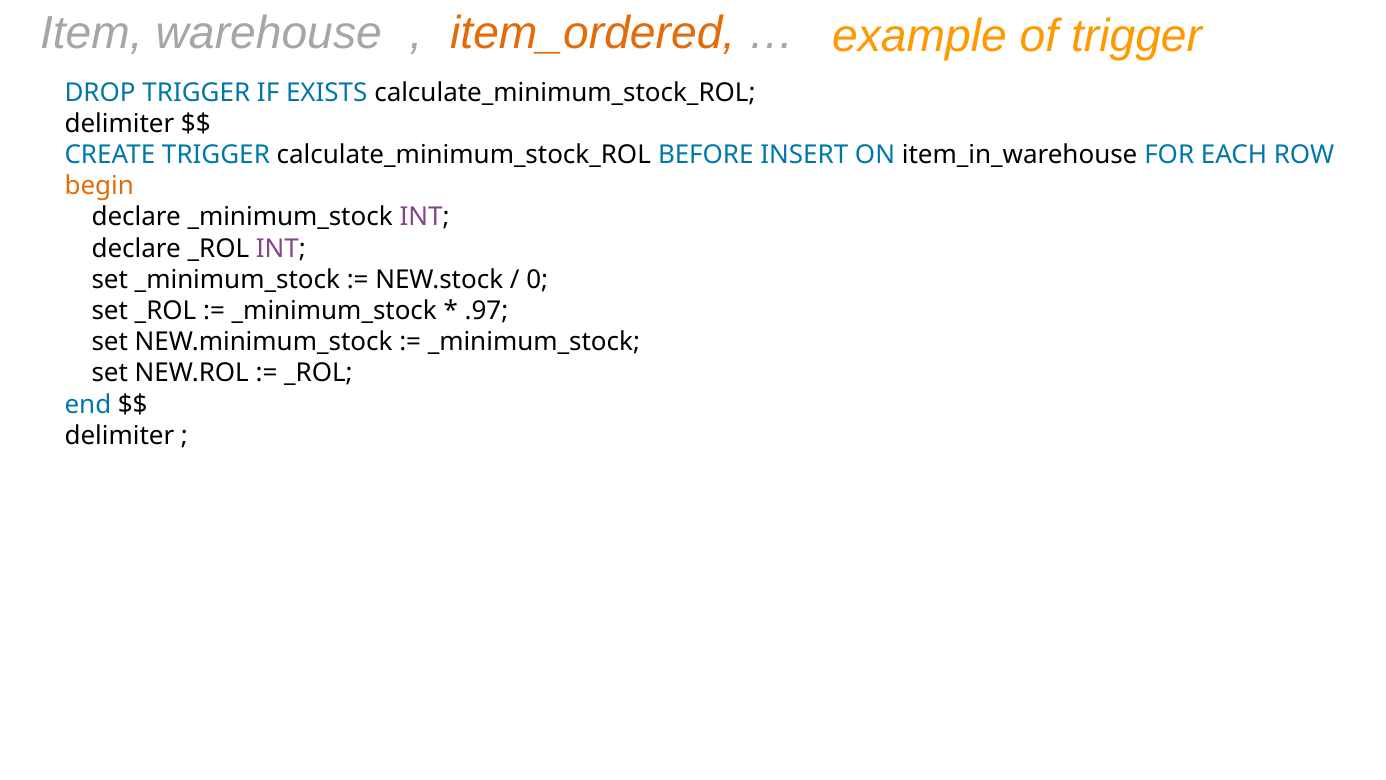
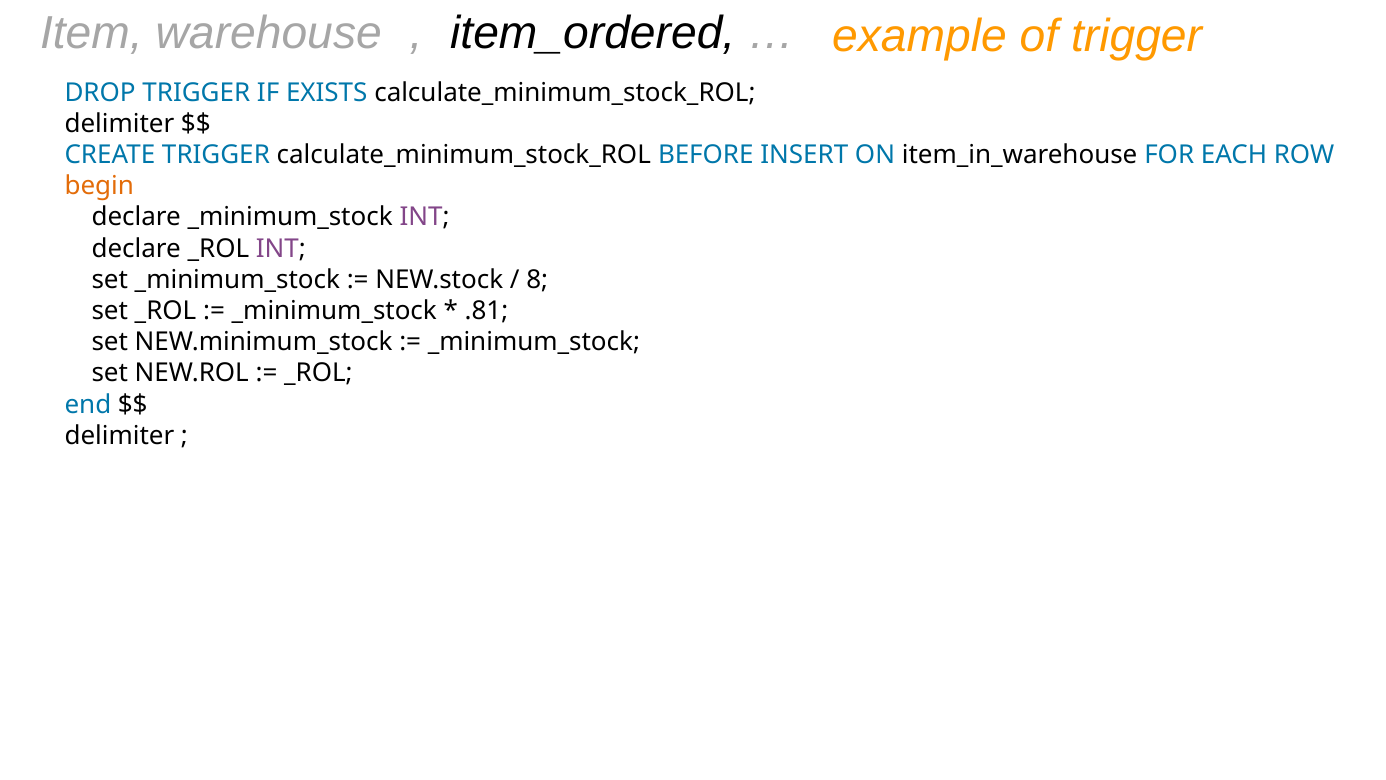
item_ordered colour: orange -> black
0: 0 -> 8
.97: .97 -> .81
